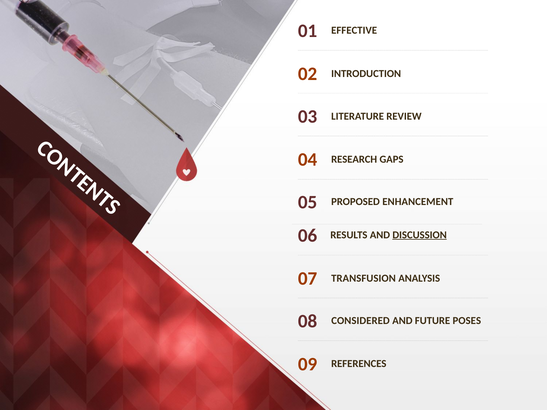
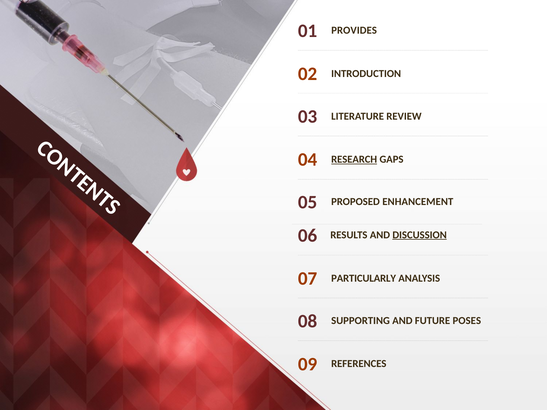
EFFECTIVE: EFFECTIVE -> PROVIDES
RESEARCH underline: none -> present
TRANSFUSION: TRANSFUSION -> PARTICULARLY
CONSIDERED: CONSIDERED -> SUPPORTING
